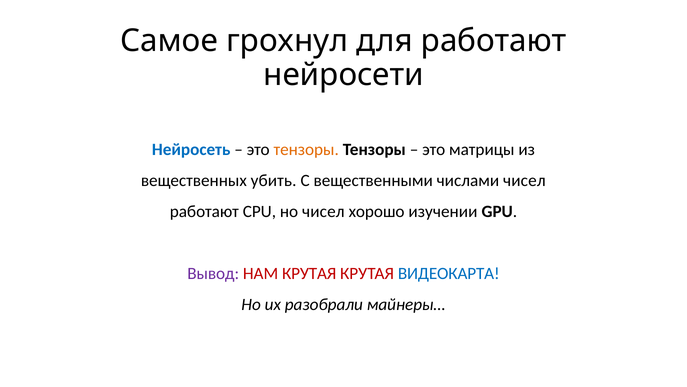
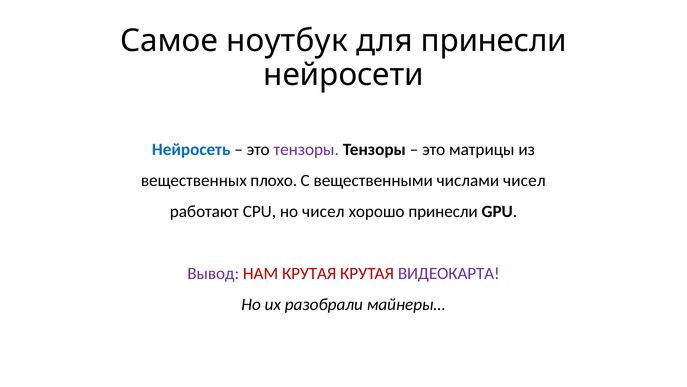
грохнул: грохнул -> ноутбук
для работают: работают -> принесли
тензоры at (306, 150) colour: orange -> purple
убить: убить -> плохо
хорошо изучении: изучении -> принесли
ВИДЕОКАРТА colour: blue -> purple
